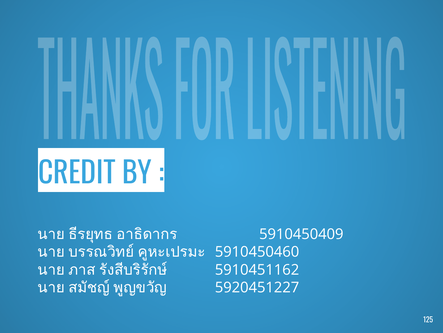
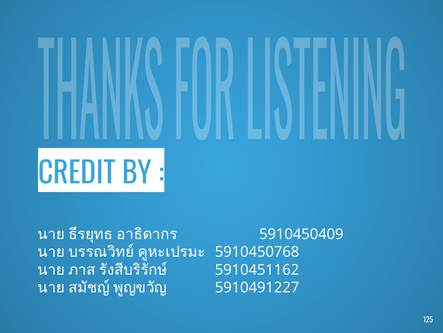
5910450460: 5910450460 -> 5910450768
5920451227: 5920451227 -> 5910491227
